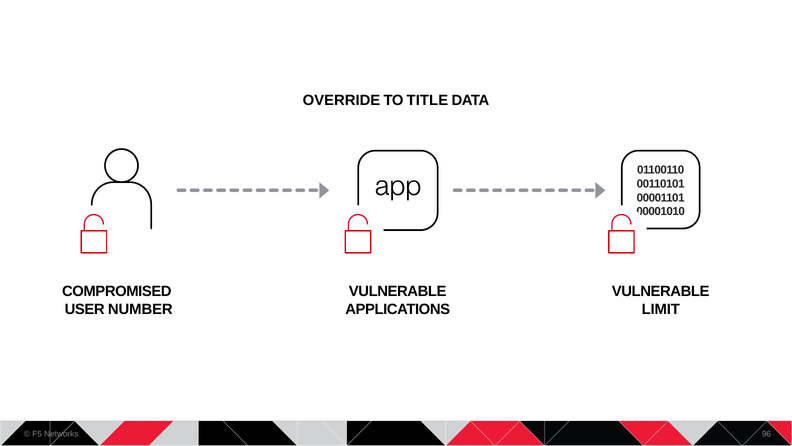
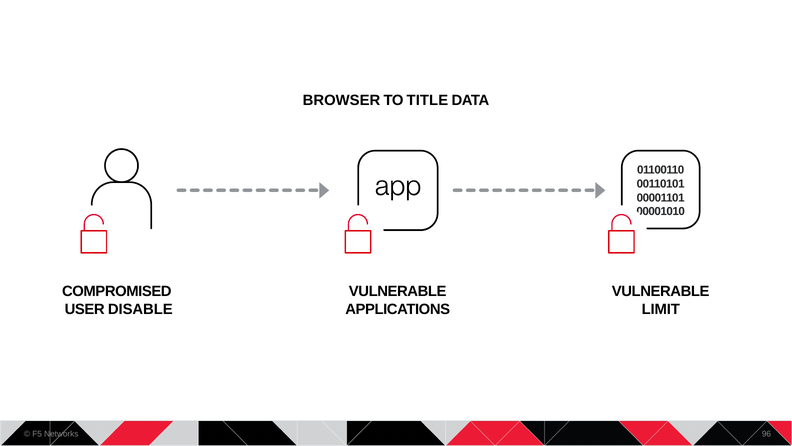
OVERRIDE: OVERRIDE -> BROWSER
NUMBER: NUMBER -> DISABLE
